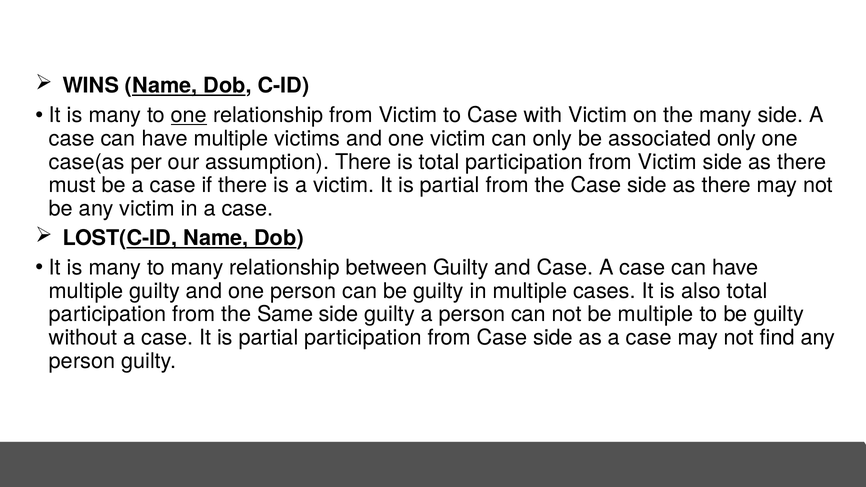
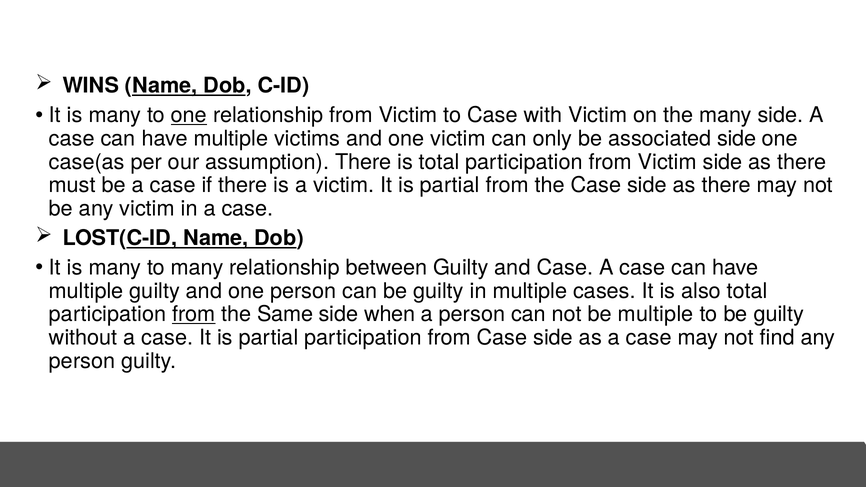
associated only: only -> side
from at (194, 314) underline: none -> present
side guilty: guilty -> when
